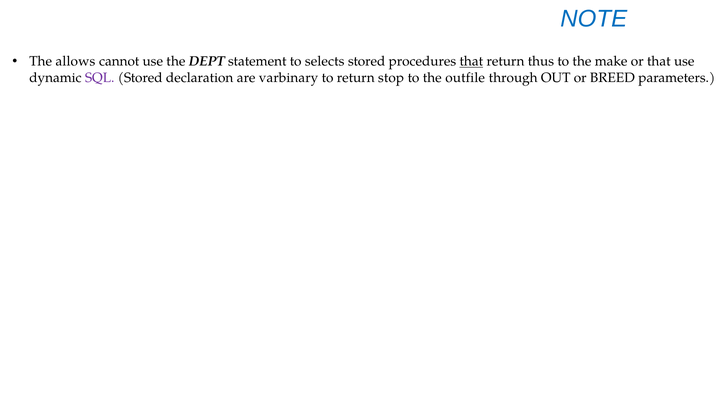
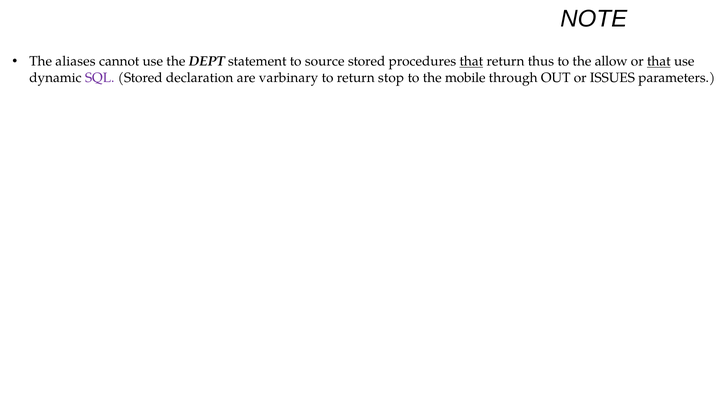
NOTE colour: blue -> black
allows: allows -> aliases
selects: selects -> source
make: make -> allow
that at (659, 61) underline: none -> present
outfile: outfile -> mobile
BREED: BREED -> ISSUES
